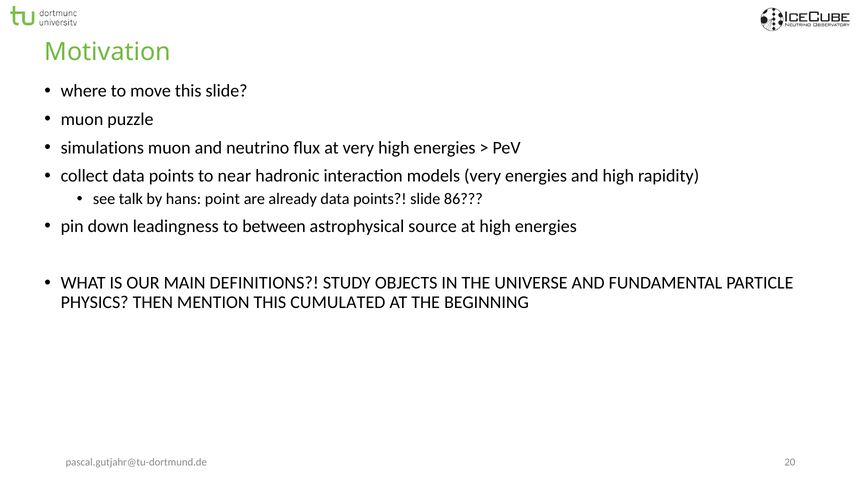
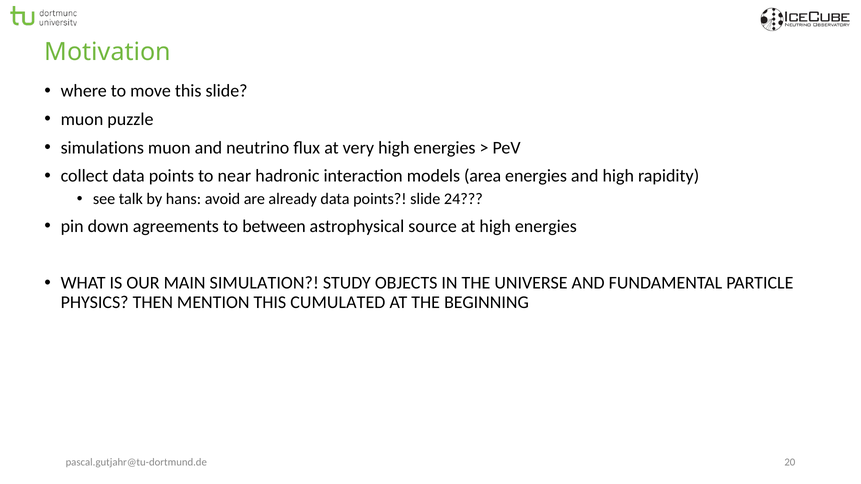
models very: very -> area
point: point -> avoid
86: 86 -> 24
leadingness: leadingness -> agreements
DEFINITIONS: DEFINITIONS -> SIMULATION
